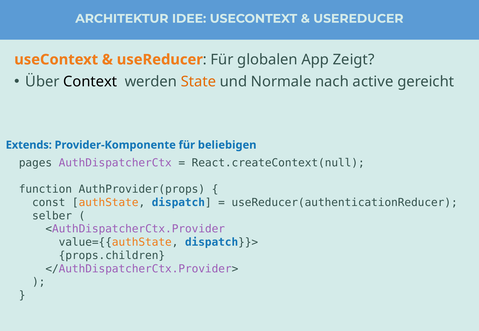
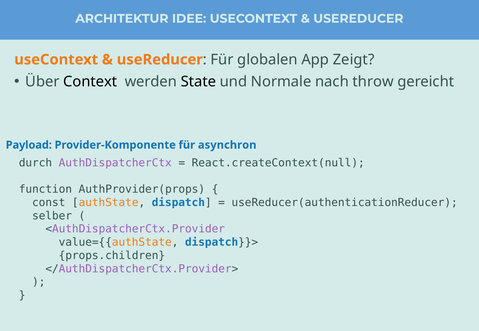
State colour: orange -> black
active: active -> throw
Extends: Extends -> Payload
beliebigen: beliebigen -> asynchron
pages: pages -> durch
